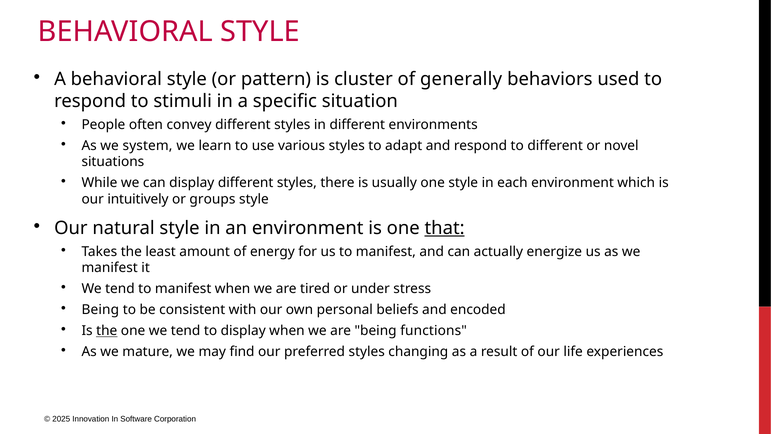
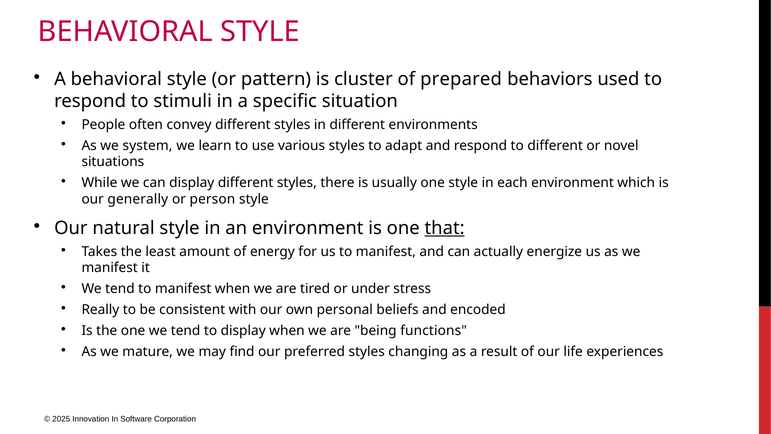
generally: generally -> prepared
intuitively: intuitively -> generally
groups: groups -> person
Being at (100, 310): Being -> Really
the at (107, 331) underline: present -> none
